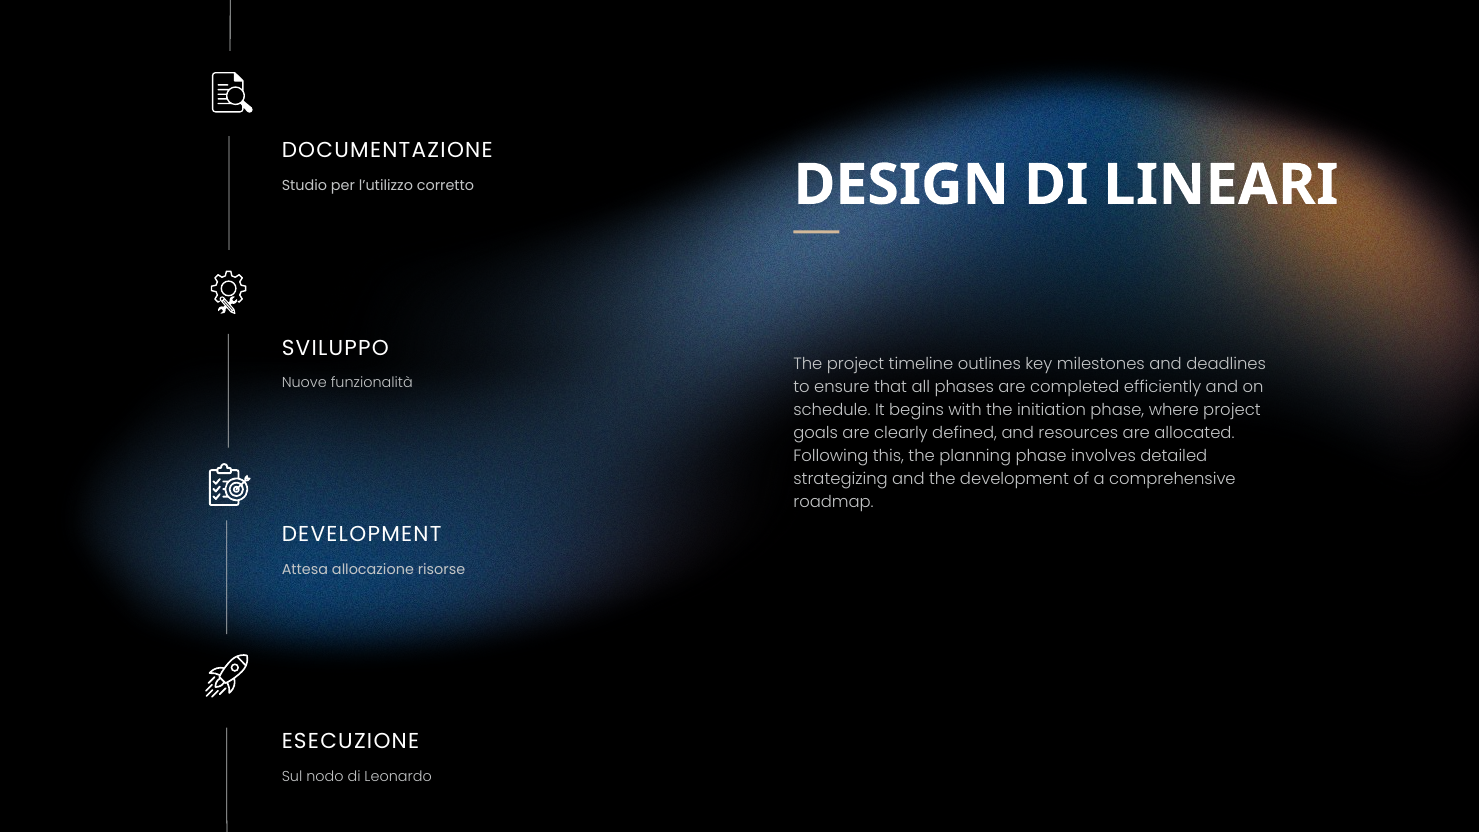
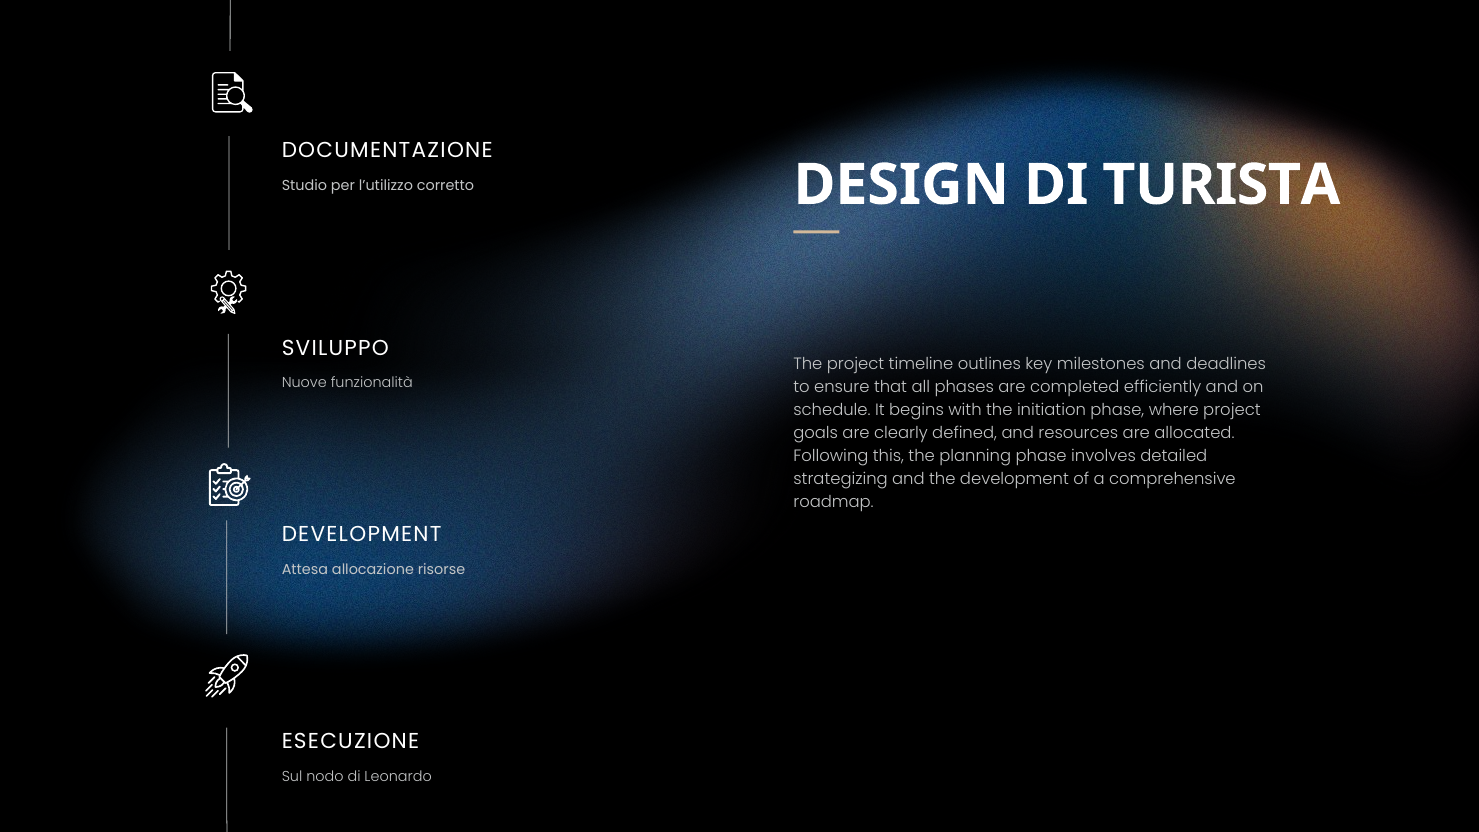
LINEARI: LINEARI -> TURISTA
